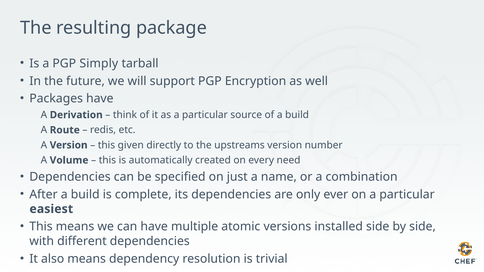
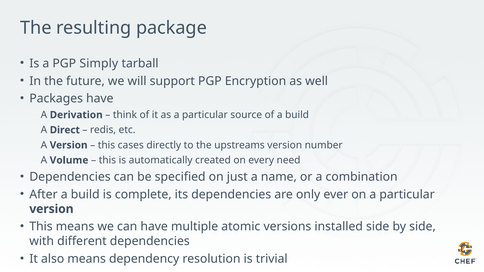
Route: Route -> Direct
given: given -> cases
easiest at (51, 209): easiest -> version
